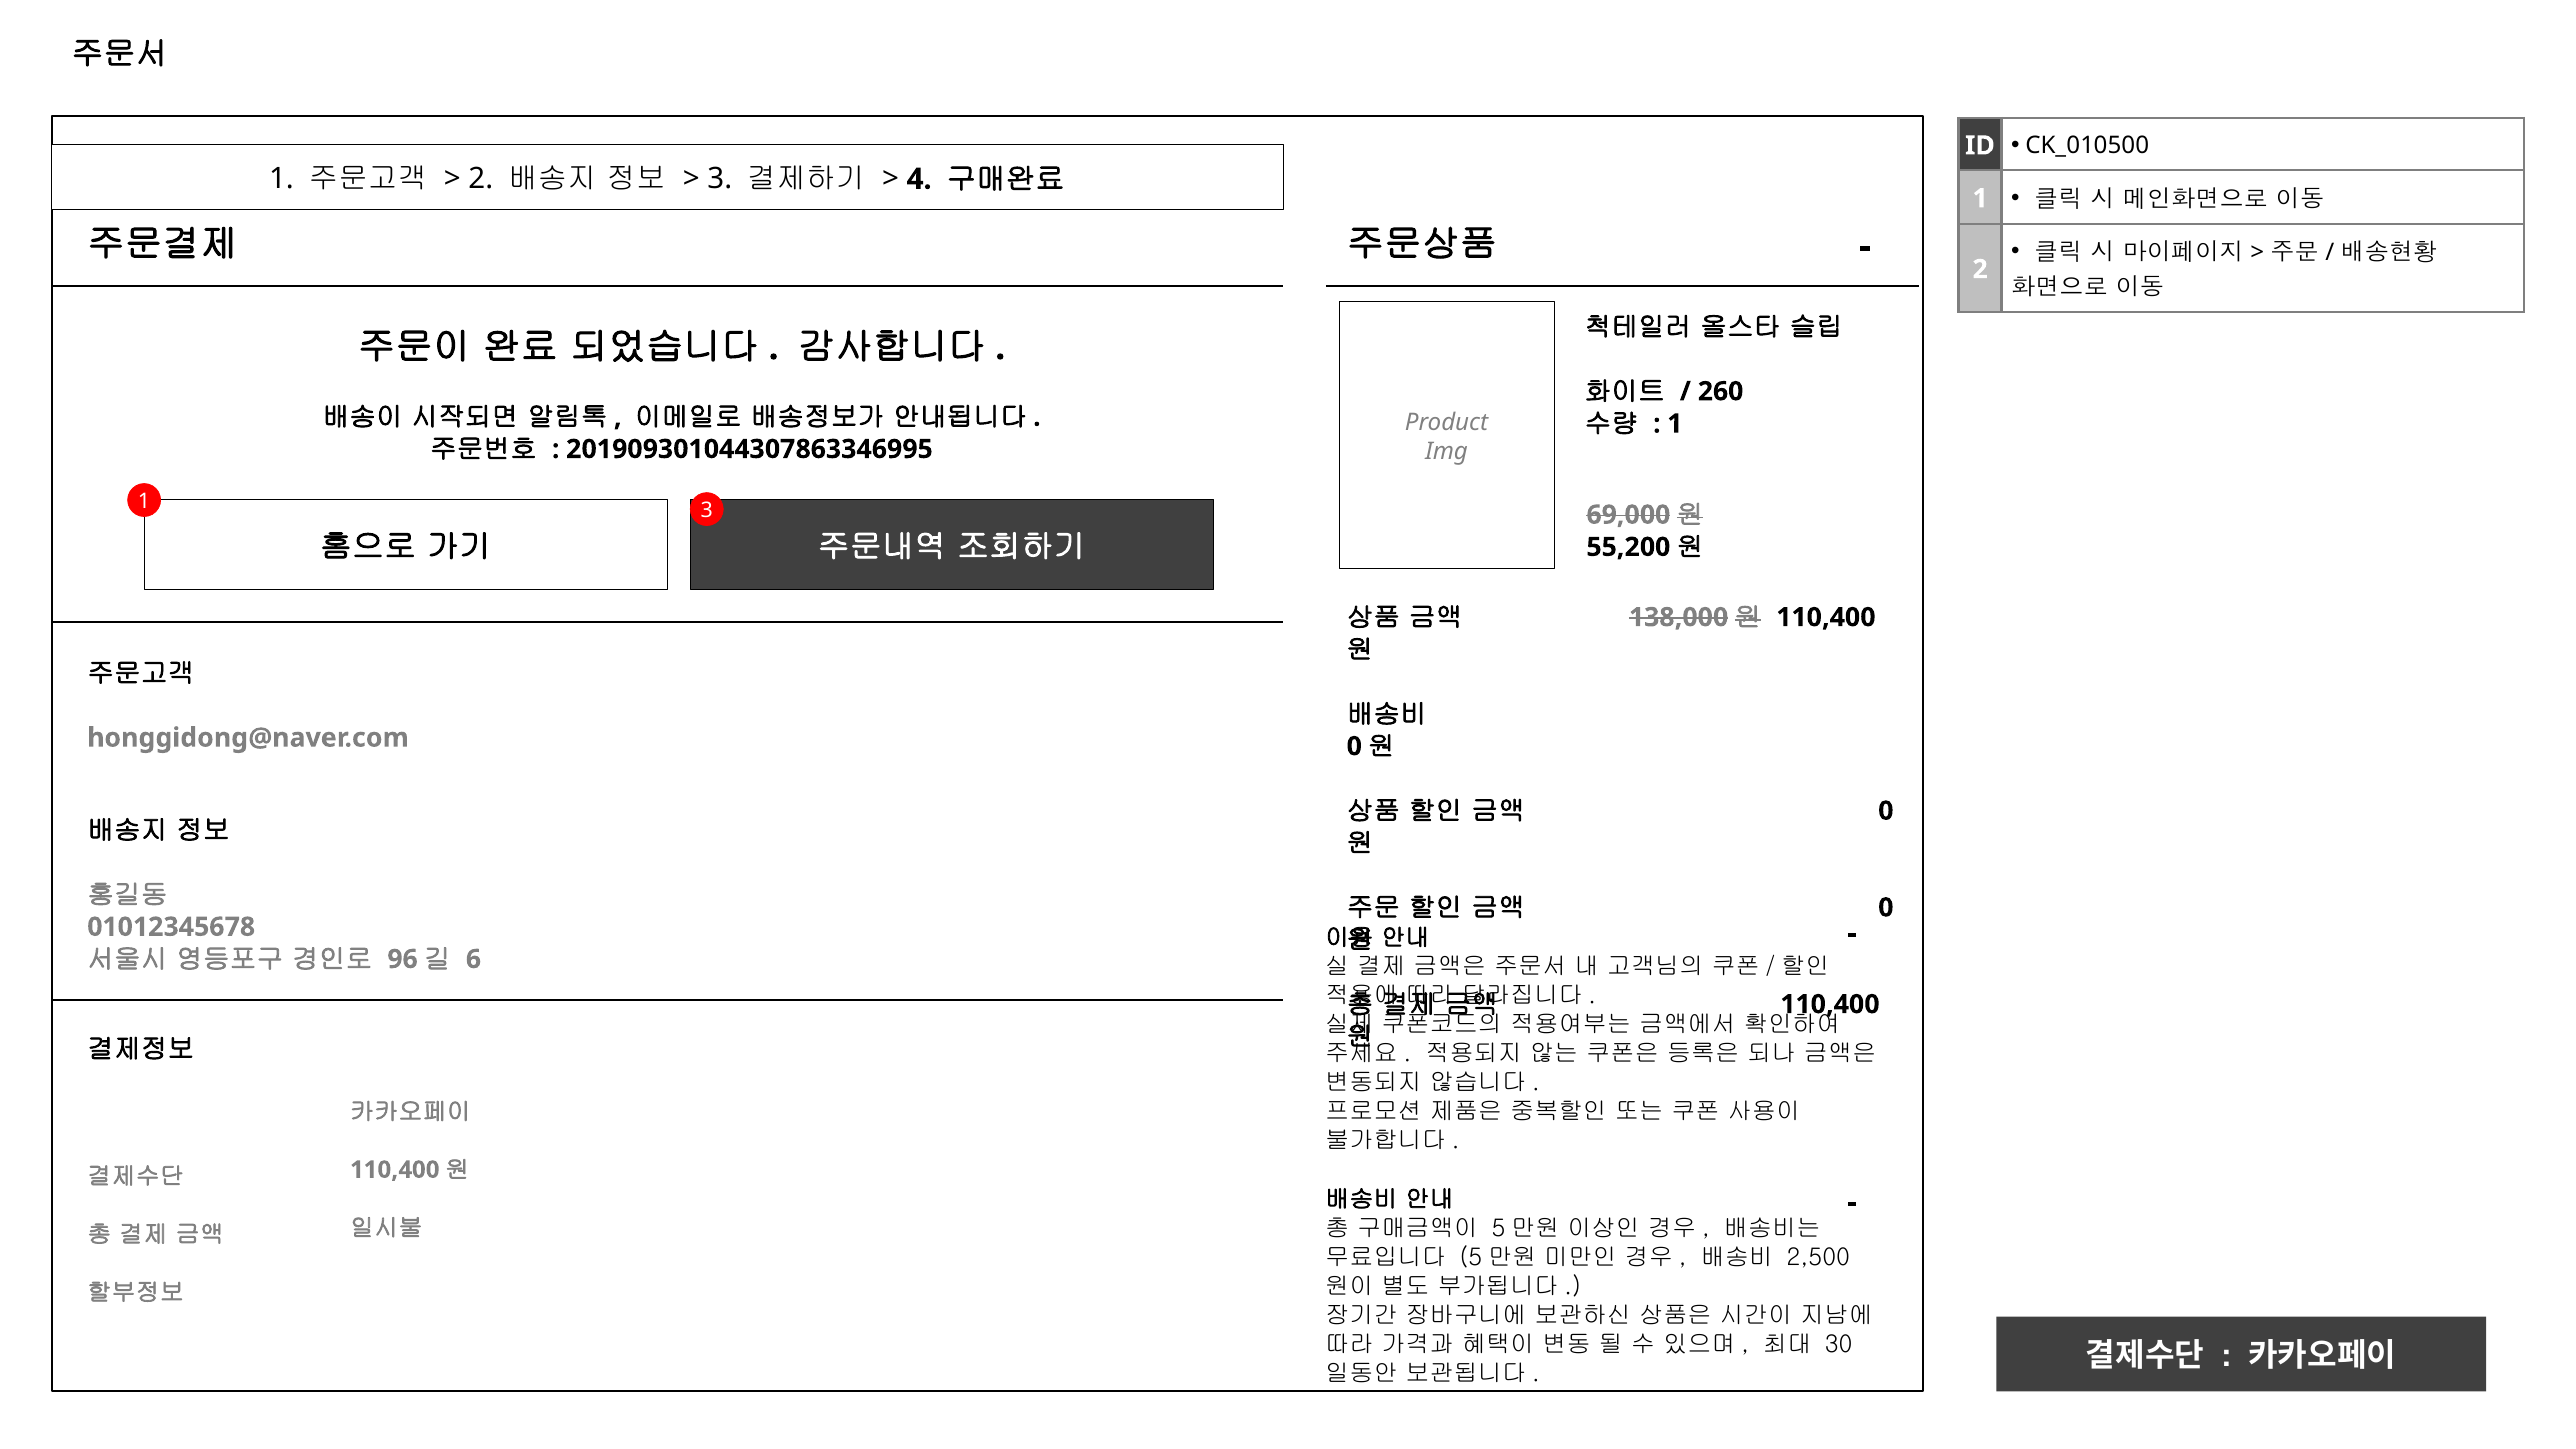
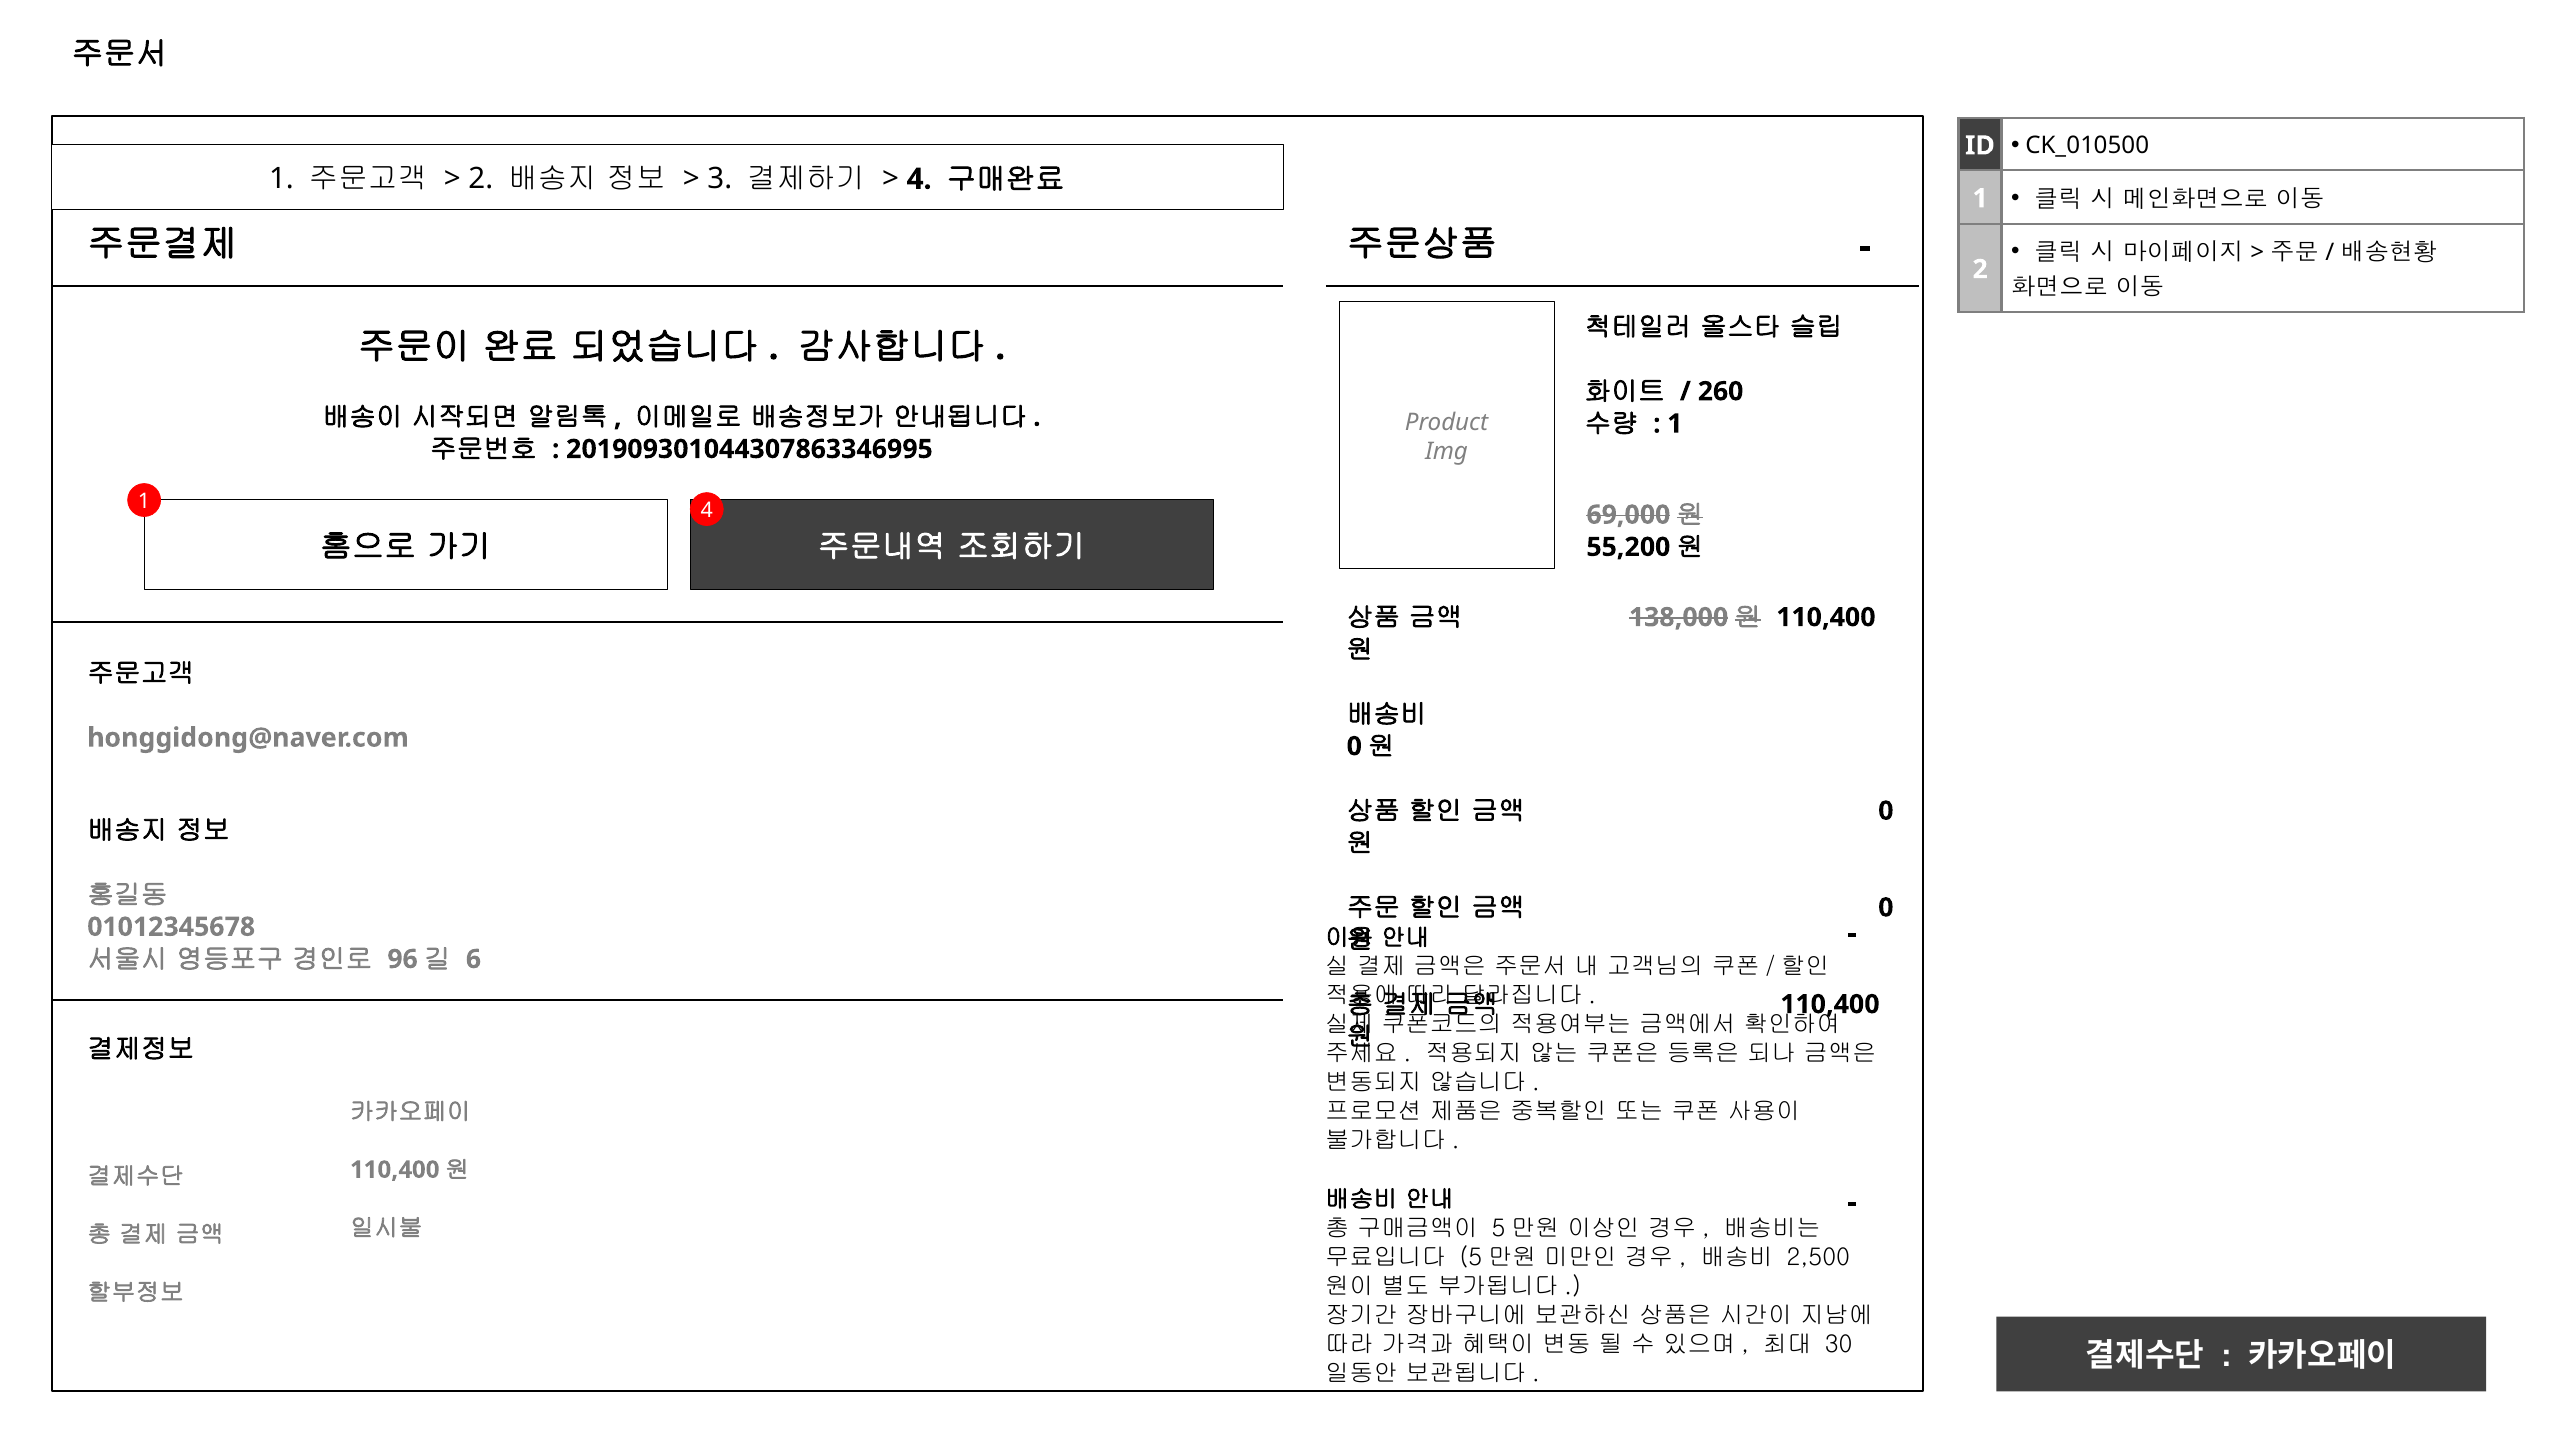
1 3: 3 -> 4
